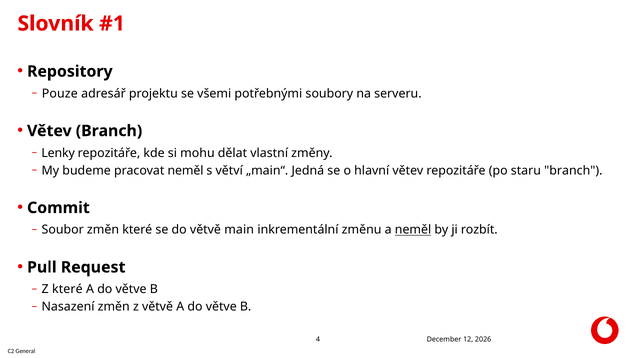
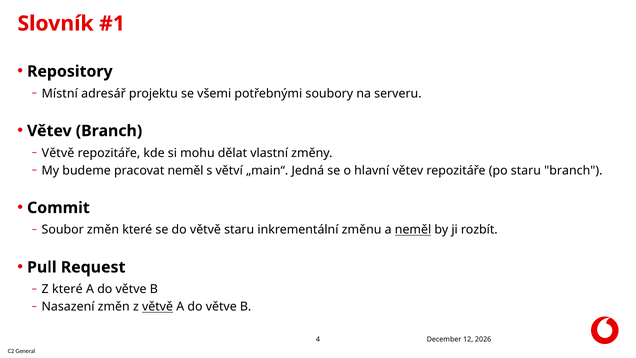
Pouze: Pouze -> Místní
Lenky at (58, 153): Lenky -> Větvě
větvě main: main -> staru
větvě at (158, 307) underline: none -> present
